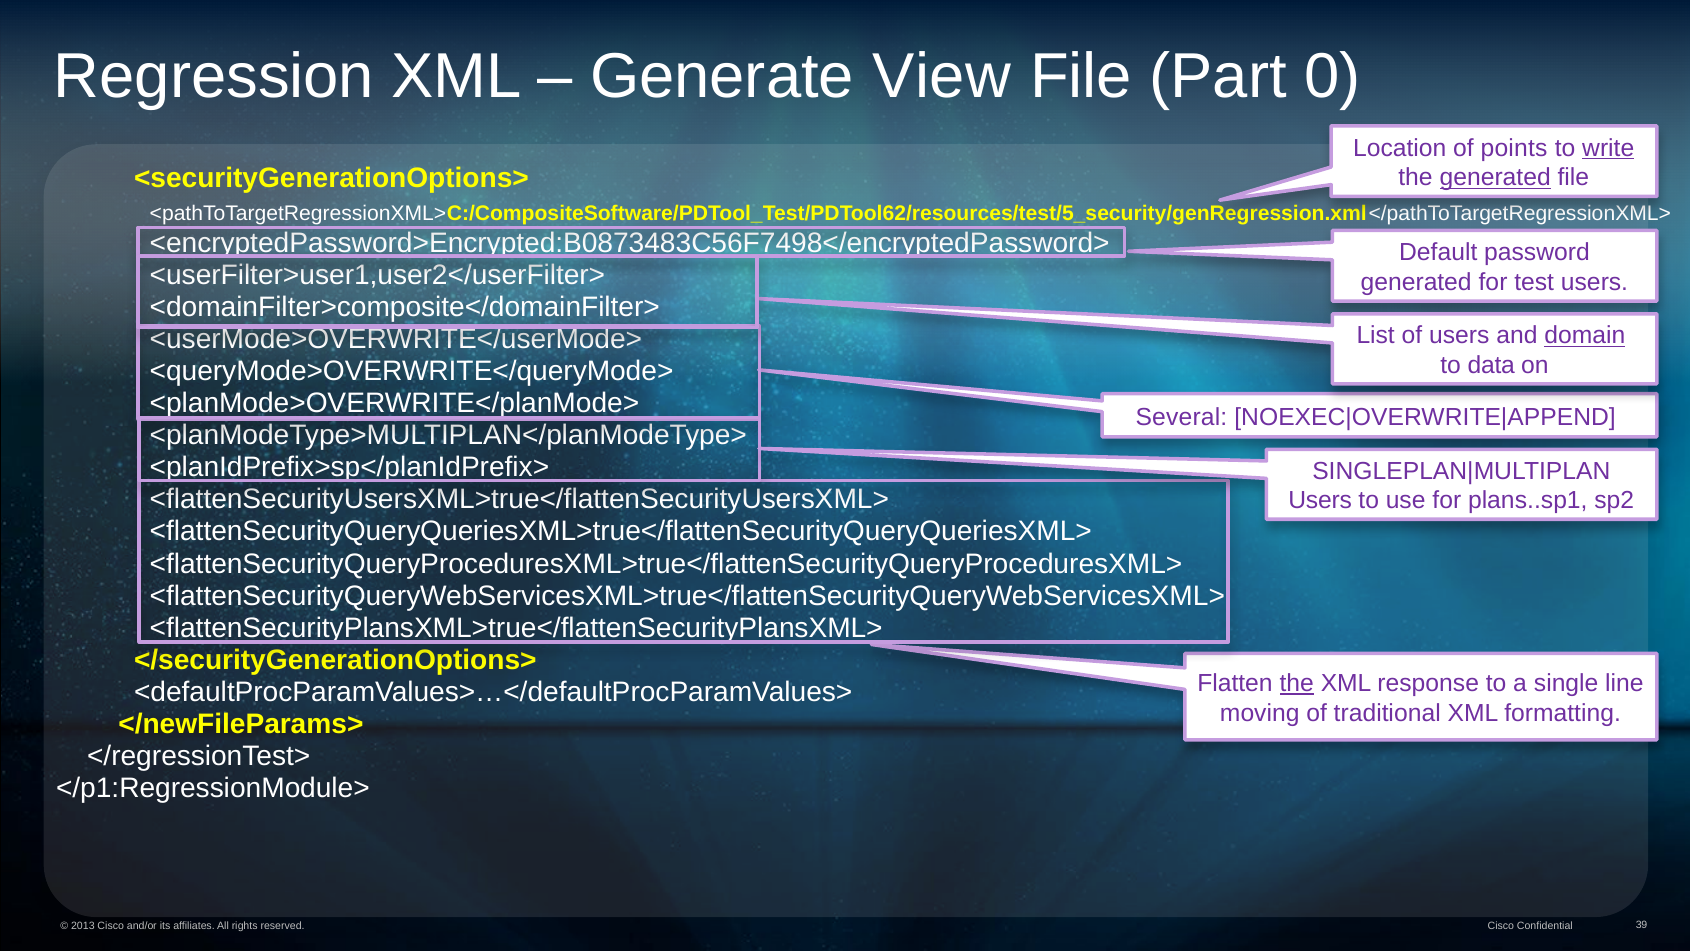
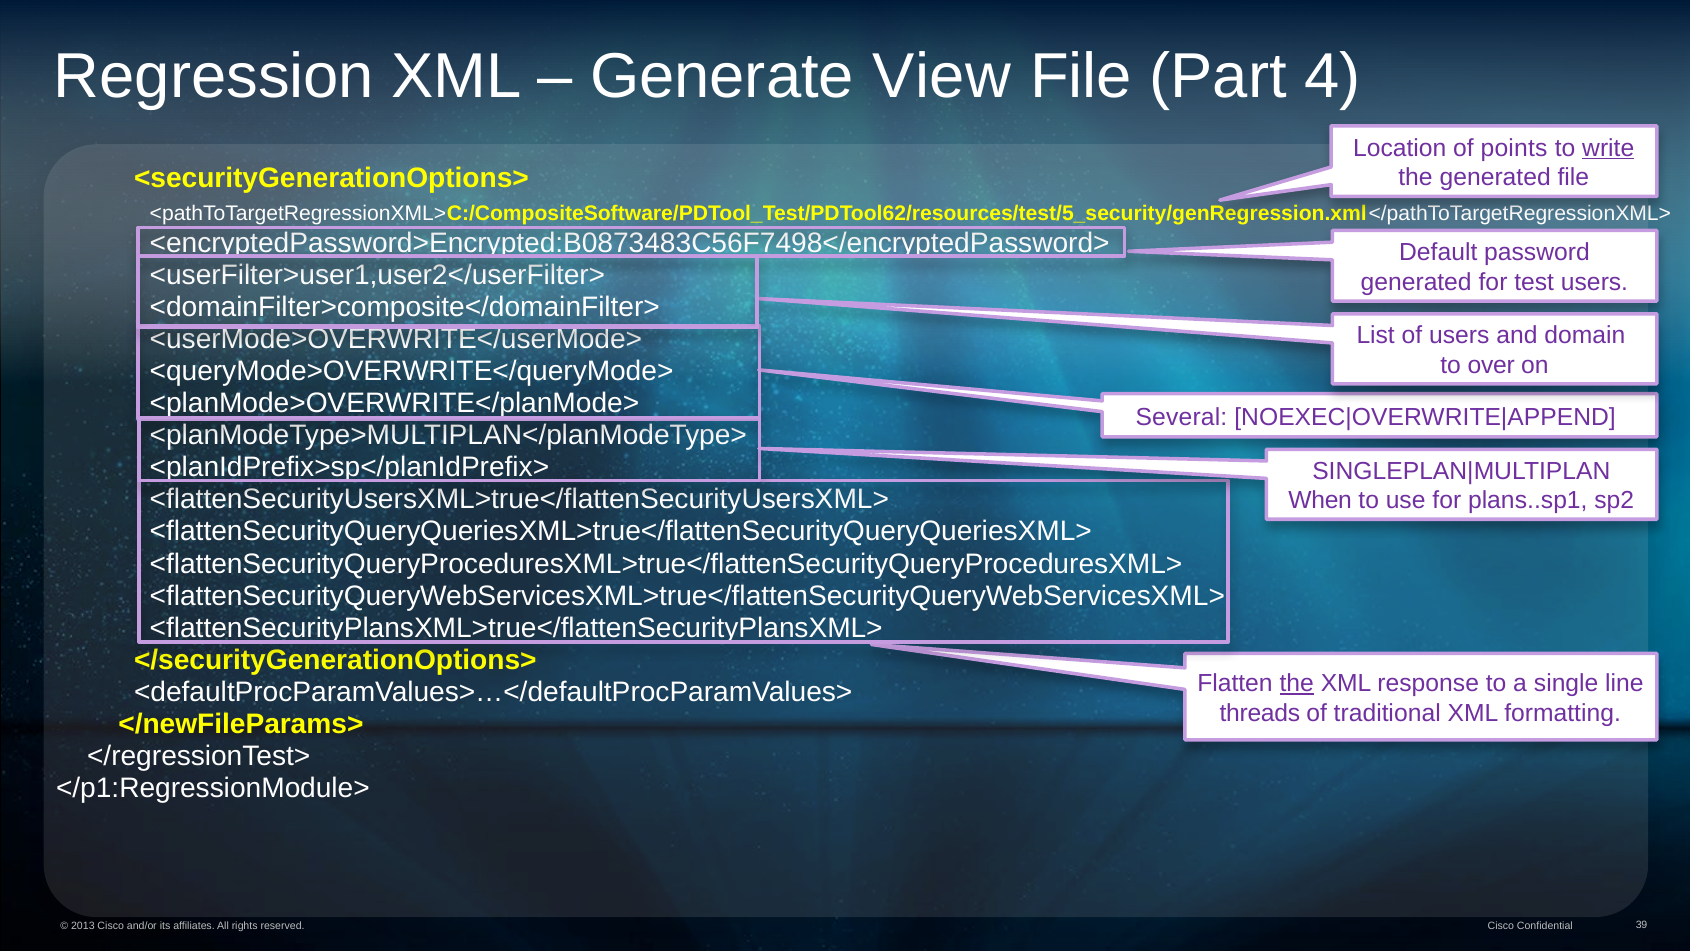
0: 0 -> 4
generated at (1495, 178) underline: present -> none
domain underline: present -> none
data: data -> over
Users at (1320, 501): Users -> When
moving: moving -> threads
